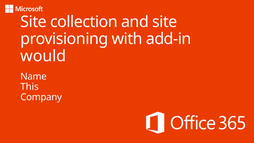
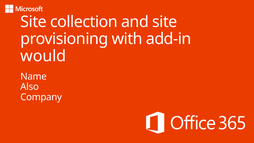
This: This -> Also
